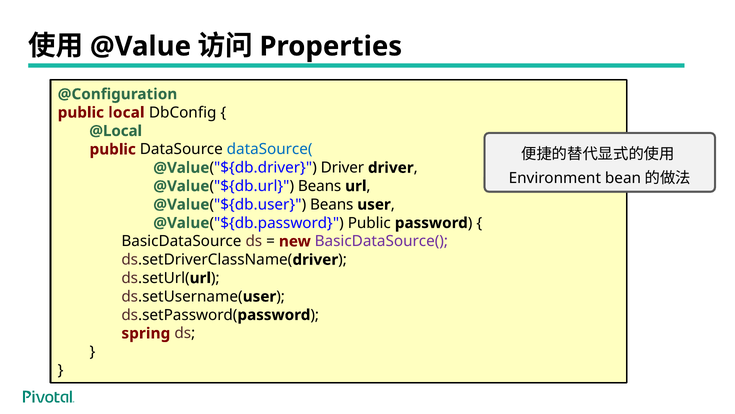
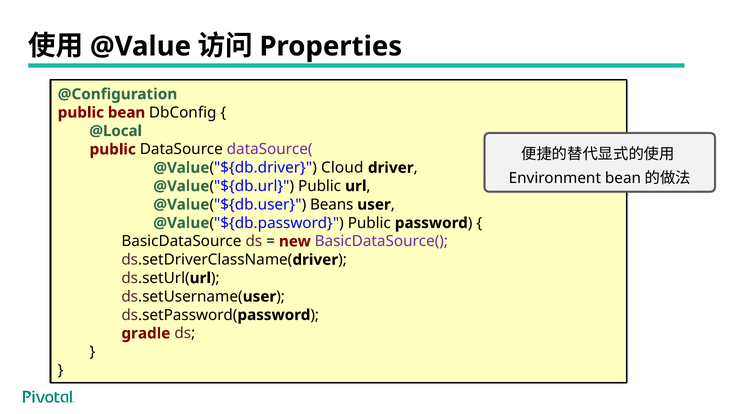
local: local -> bean
dataSource( colour: blue -> purple
@Value("${db.driver Driver: Driver -> Cloud
@Value("${db.url Beans: Beans -> Public
spring: spring -> gradle
